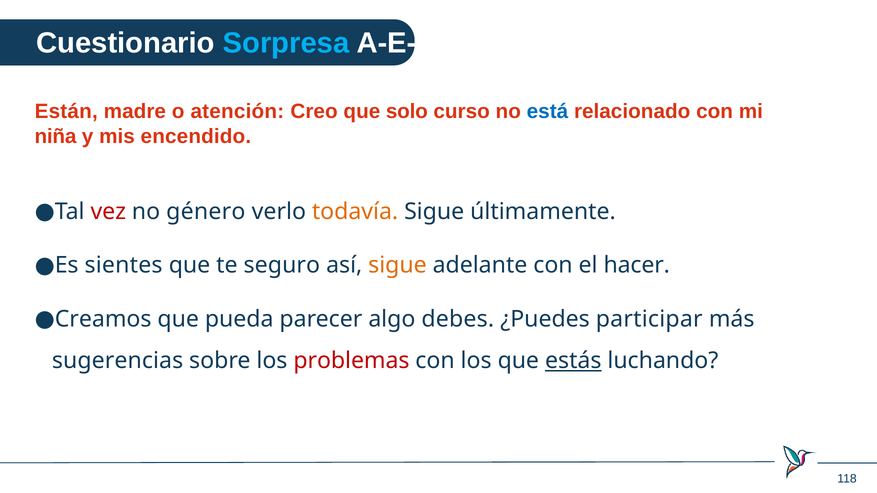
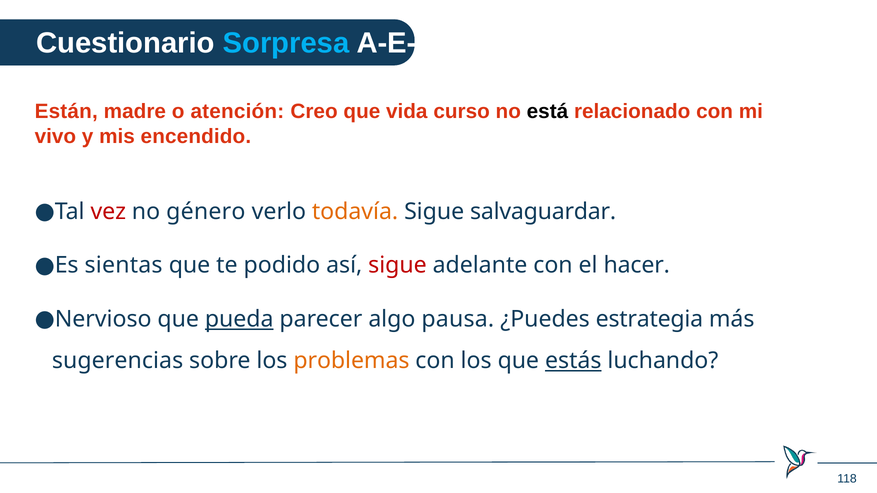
solo: solo -> vida
está colour: blue -> black
niña: niña -> vivo
últimamente: últimamente -> salvaguardar
sientes: sientes -> sientas
seguro: seguro -> podido
sigue at (397, 266) colour: orange -> red
Creamos: Creamos -> Nervioso
pueda underline: none -> present
debes: debes -> pausa
participar: participar -> estrategia
problemas colour: red -> orange
